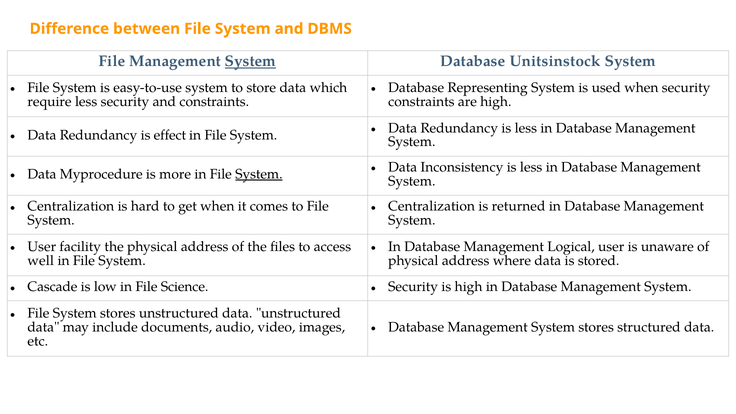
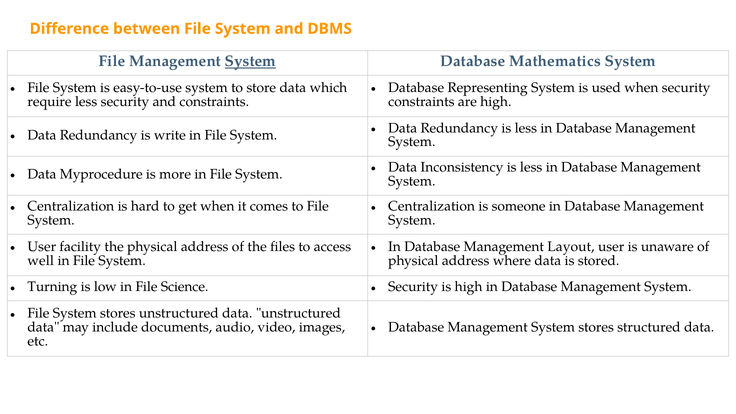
Unitsinstock: Unitsinstock -> Mathematics
effect: effect -> write
System at (259, 174) underline: present -> none
returned: returned -> someone
Logical: Logical -> Layout
Cascade: Cascade -> Turning
